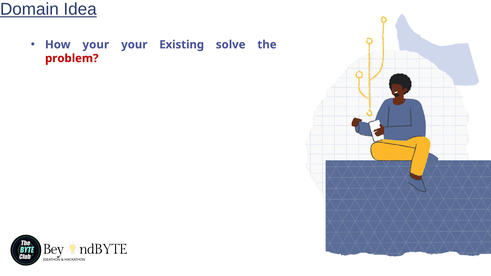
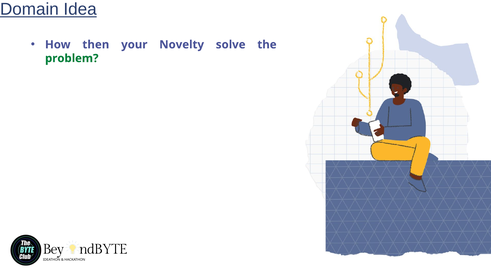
How your: your -> then
Existing: Existing -> Novelty
problem colour: red -> green
